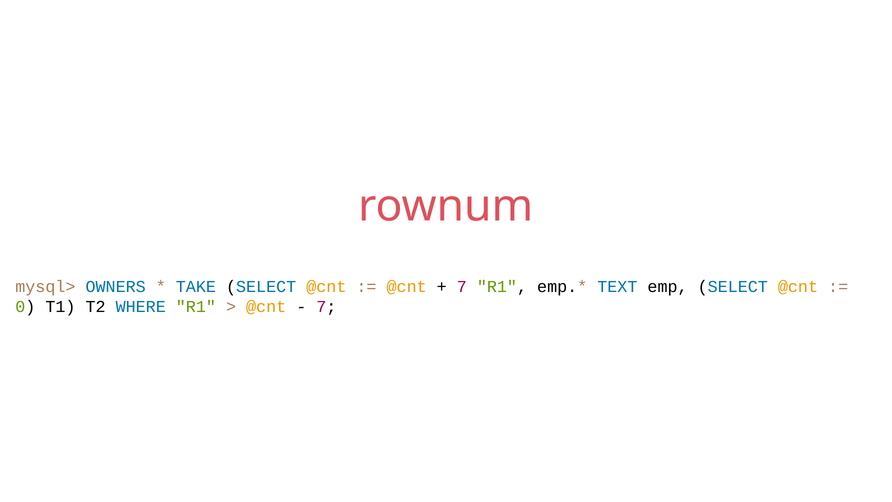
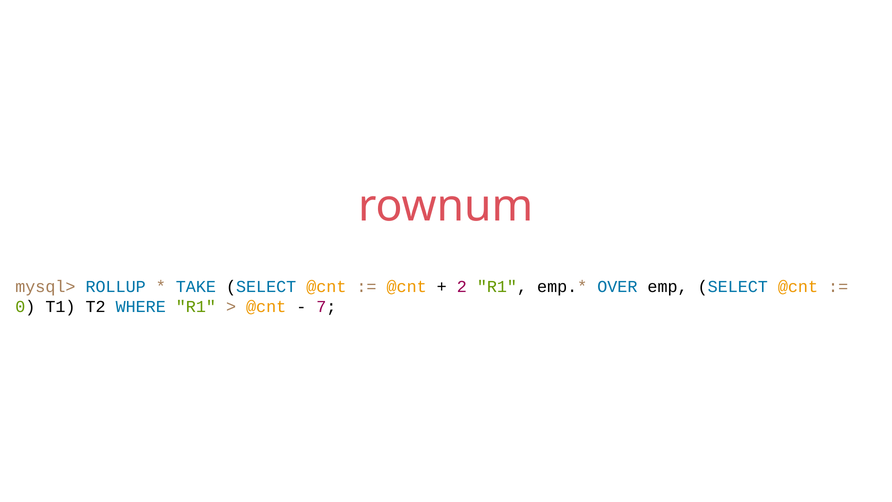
OWNERS: OWNERS -> ROLLUP
7 at (462, 286): 7 -> 2
TEXT: TEXT -> OVER
